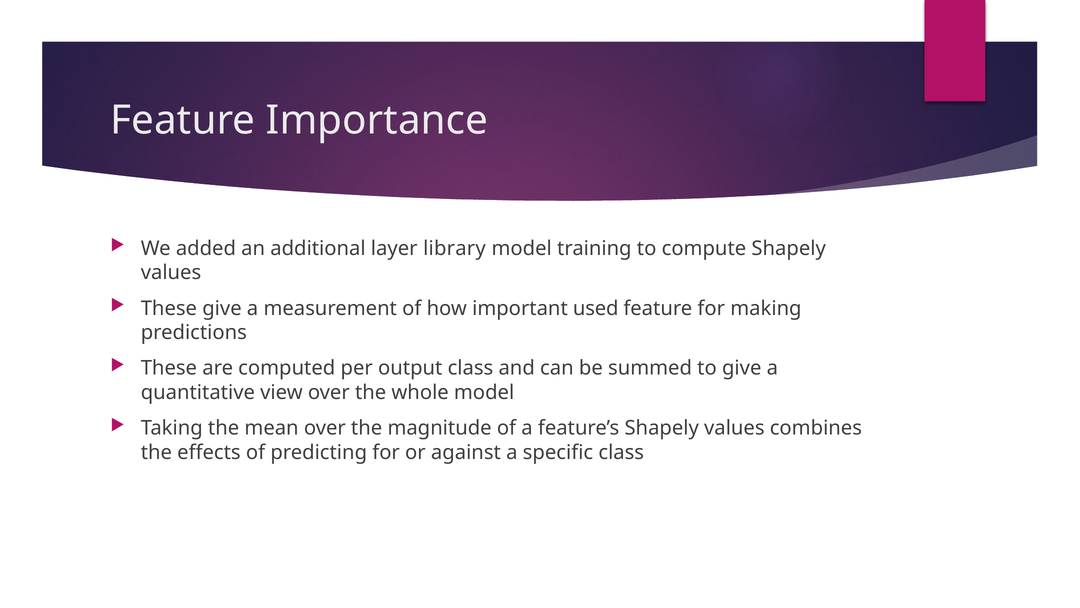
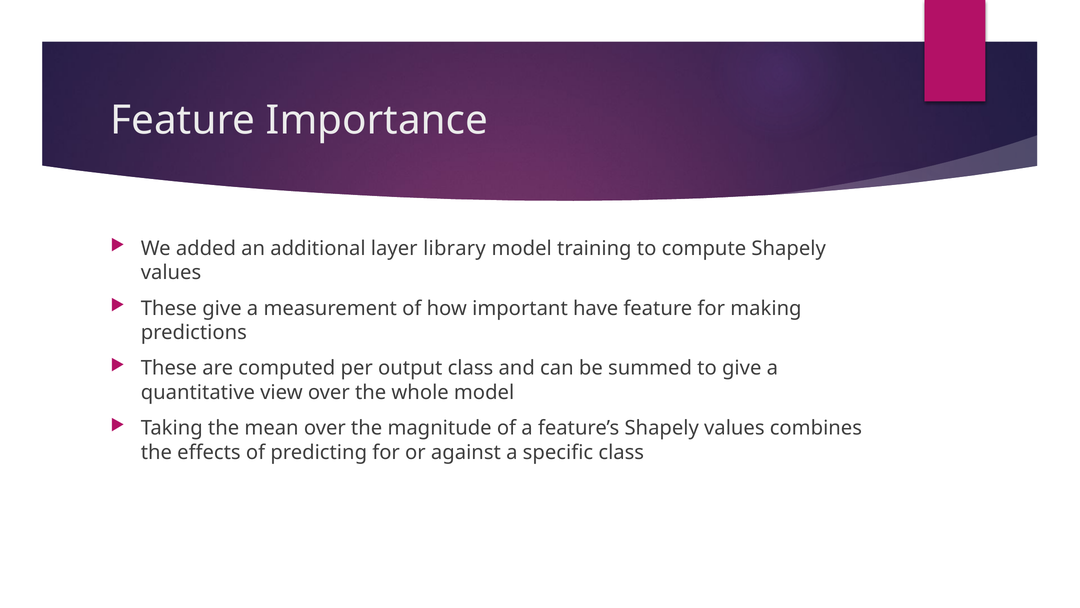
used: used -> have
